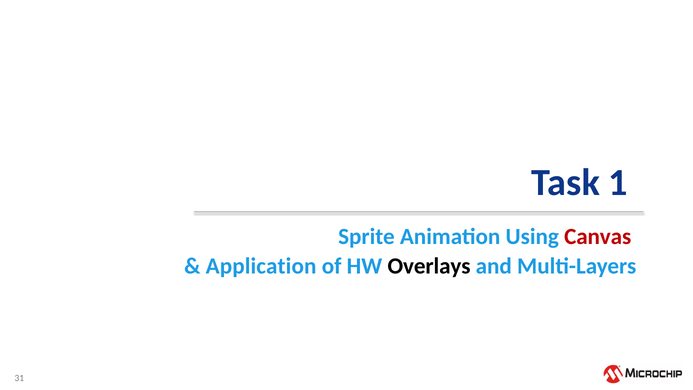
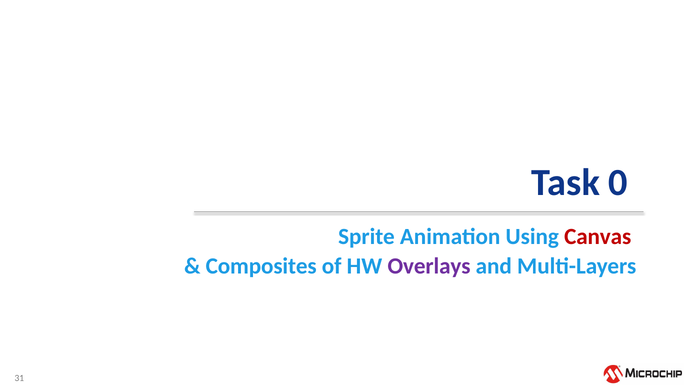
1: 1 -> 0
Application: Application -> Composites
Overlays colour: black -> purple
